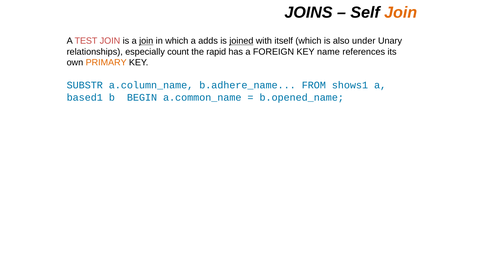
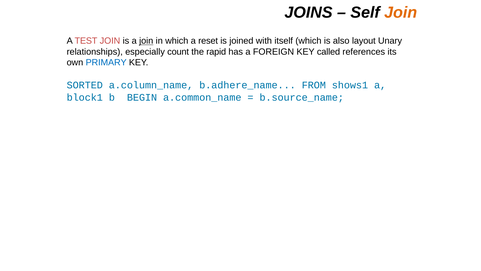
adds: adds -> reset
joined underline: present -> none
under: under -> layout
name: name -> called
PRIMARY colour: orange -> blue
SUBSTR: SUBSTR -> SORTED
based1: based1 -> block1
b.opened_name: b.opened_name -> b.source_name
